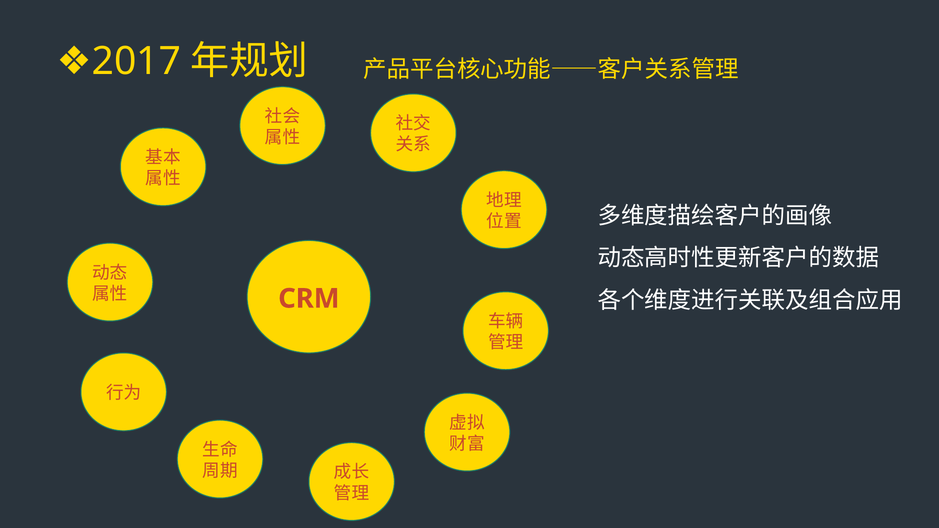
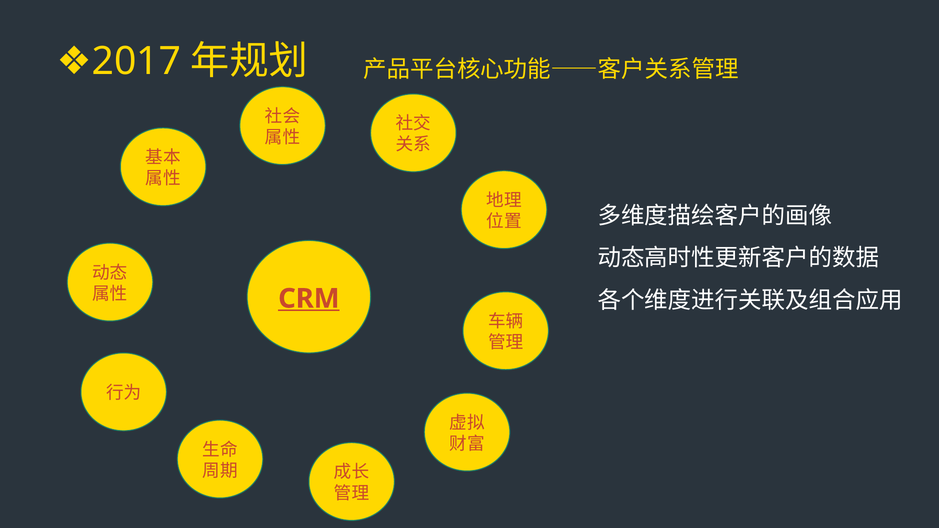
CRM underline: none -> present
